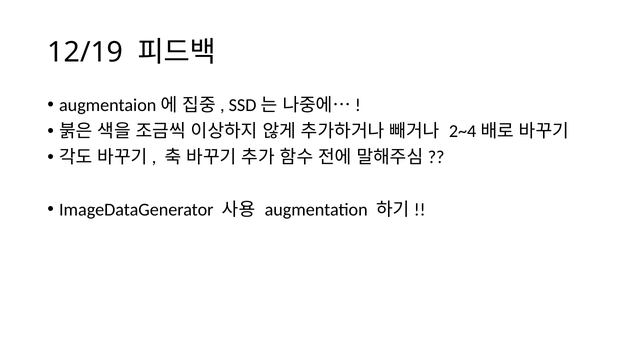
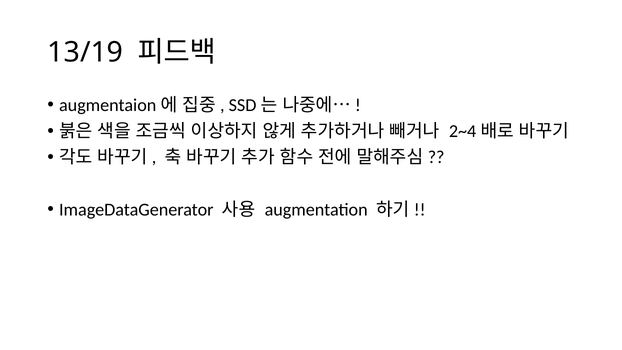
12/19: 12/19 -> 13/19
